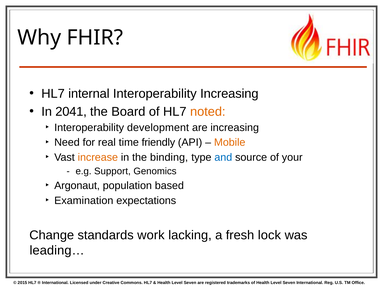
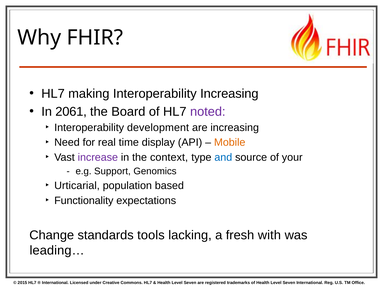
internal: internal -> making
2041: 2041 -> 2061
noted colour: orange -> purple
friendly: friendly -> display
increase colour: orange -> purple
binding: binding -> context
Argonaut: Argonaut -> Urticarial
Examination: Examination -> Functionality
work: work -> tools
lock: lock -> with
